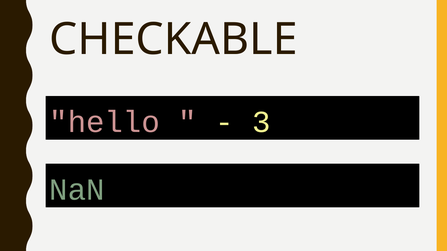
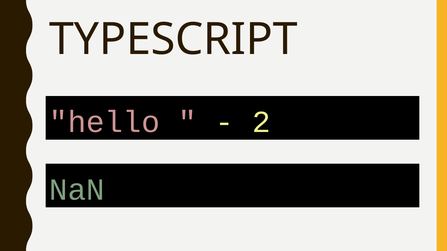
CHECKABLE: CHECKABLE -> TYPESCRIPT
3: 3 -> 2
